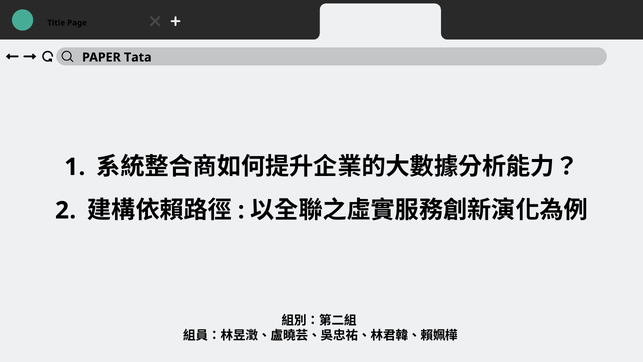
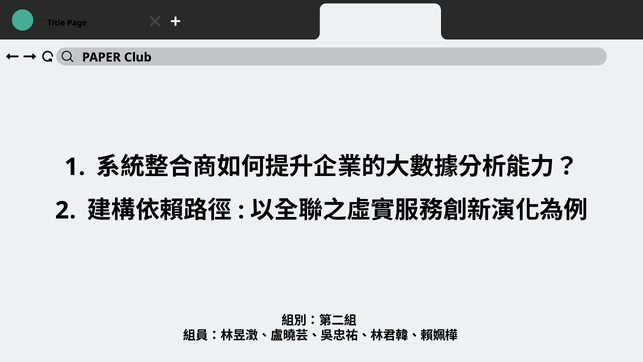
Tata: Tata -> Club
